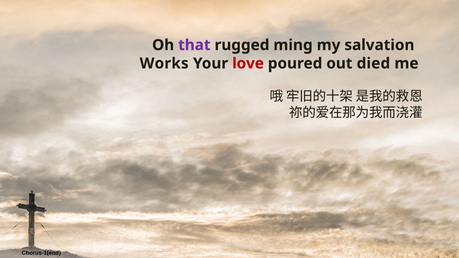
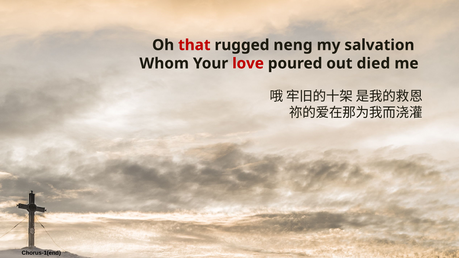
that colour: purple -> red
ming: ming -> neng
Works: Works -> Whom
